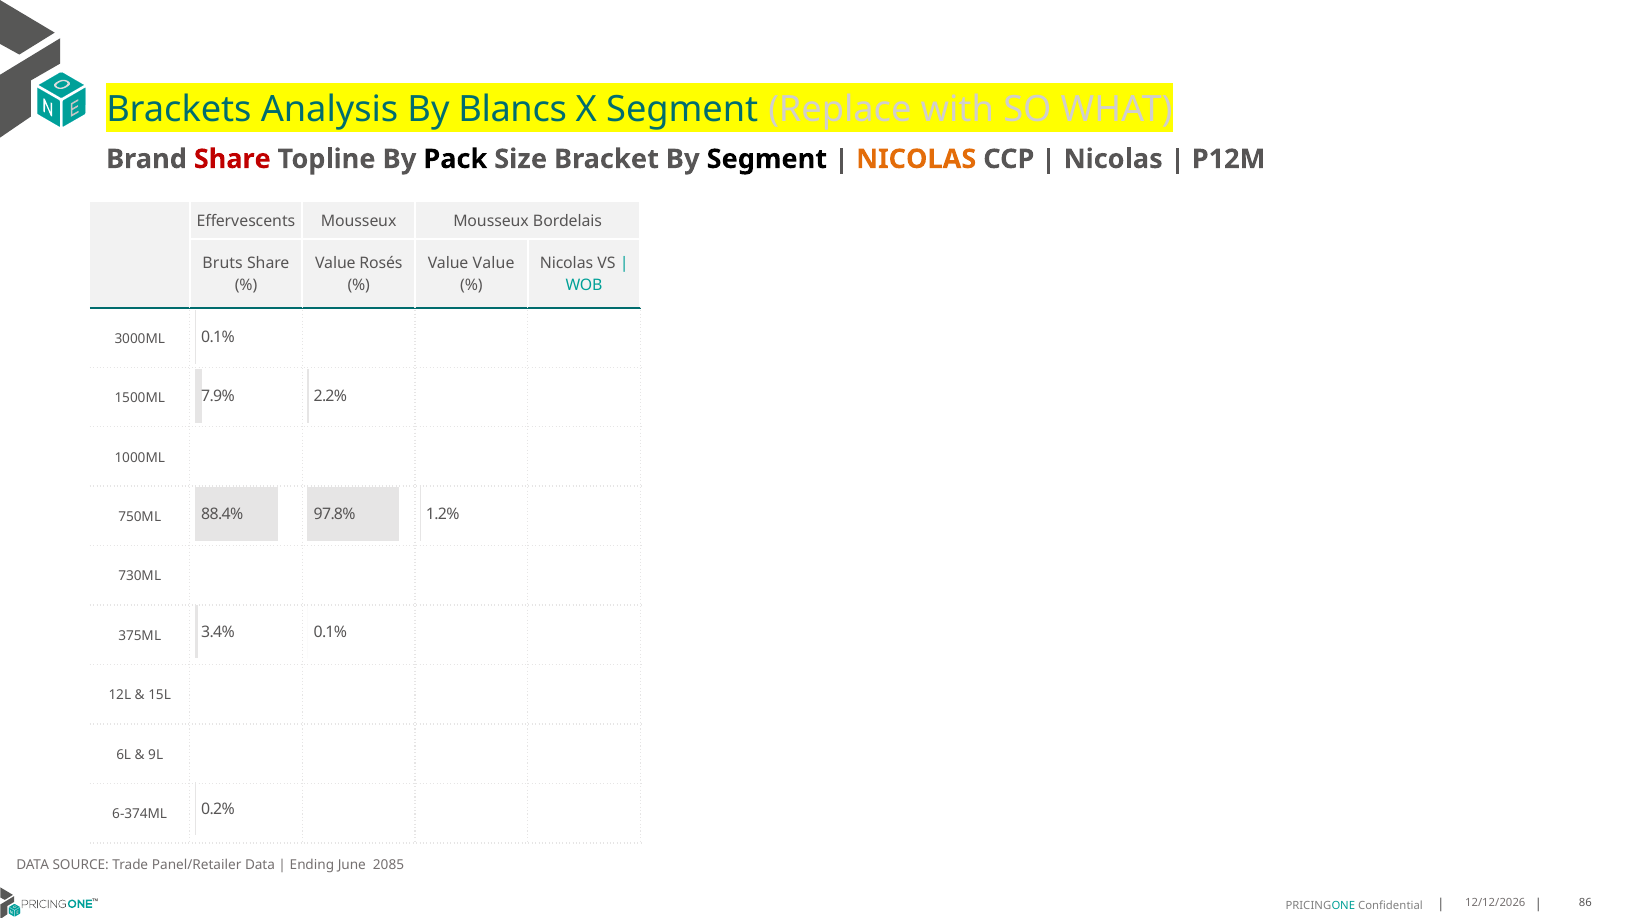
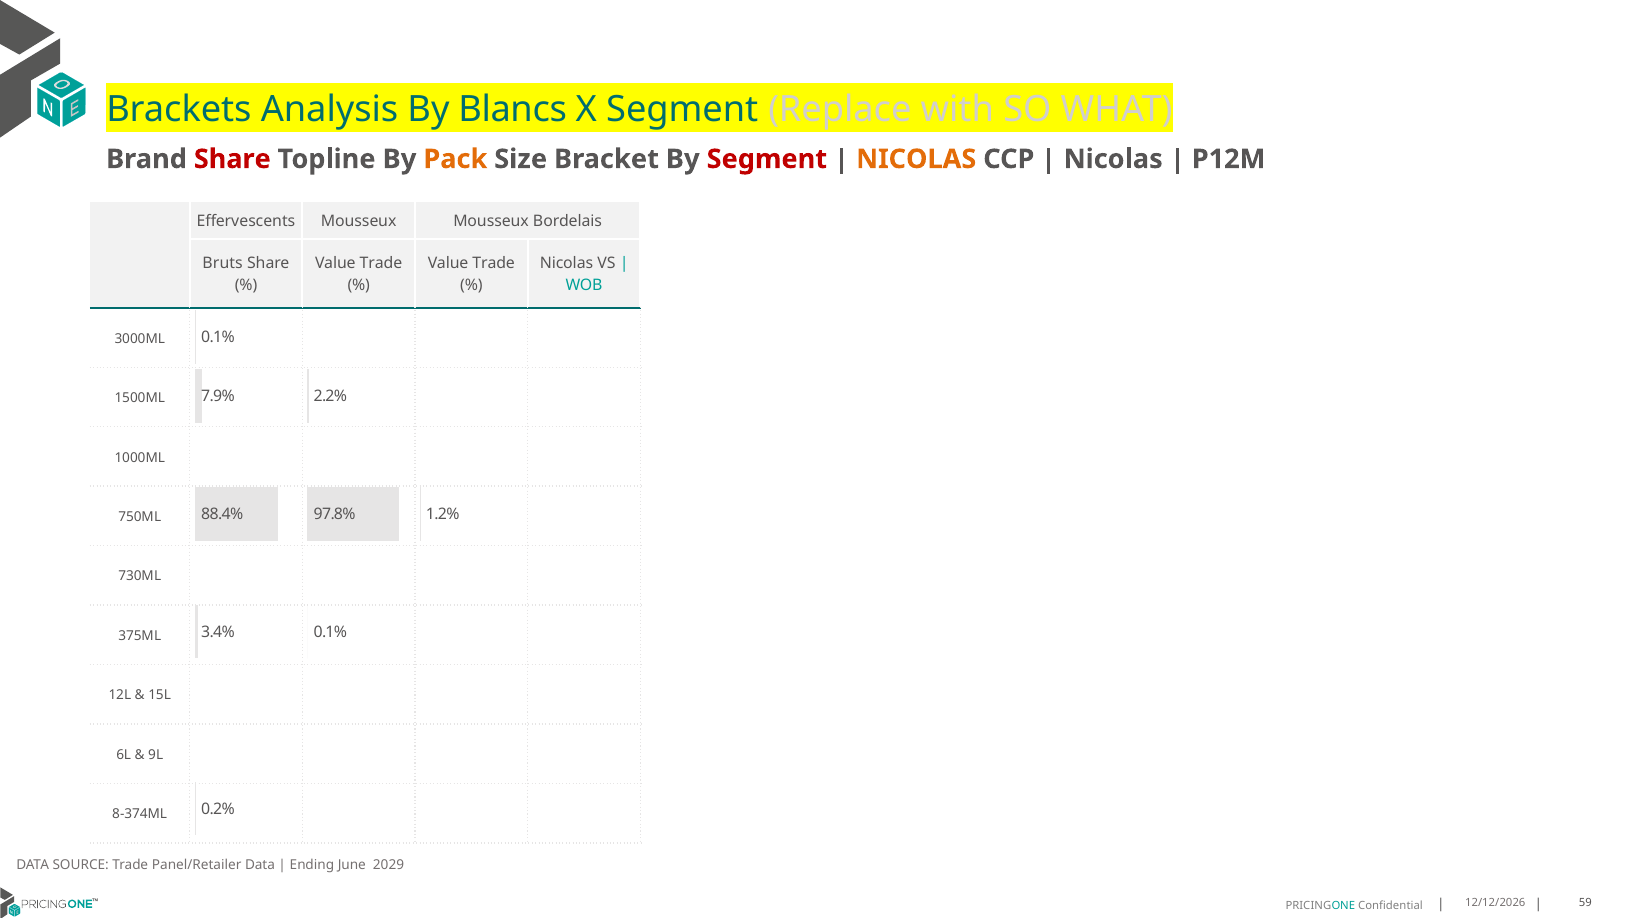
Pack colour: black -> orange
Segment at (767, 159) colour: black -> red
Rosés at (381, 264): Rosés -> Trade
Value at (494, 264): Value -> Trade
6-374ML: 6-374ML -> 8-374ML
2085: 2085 -> 2029
86: 86 -> 59
